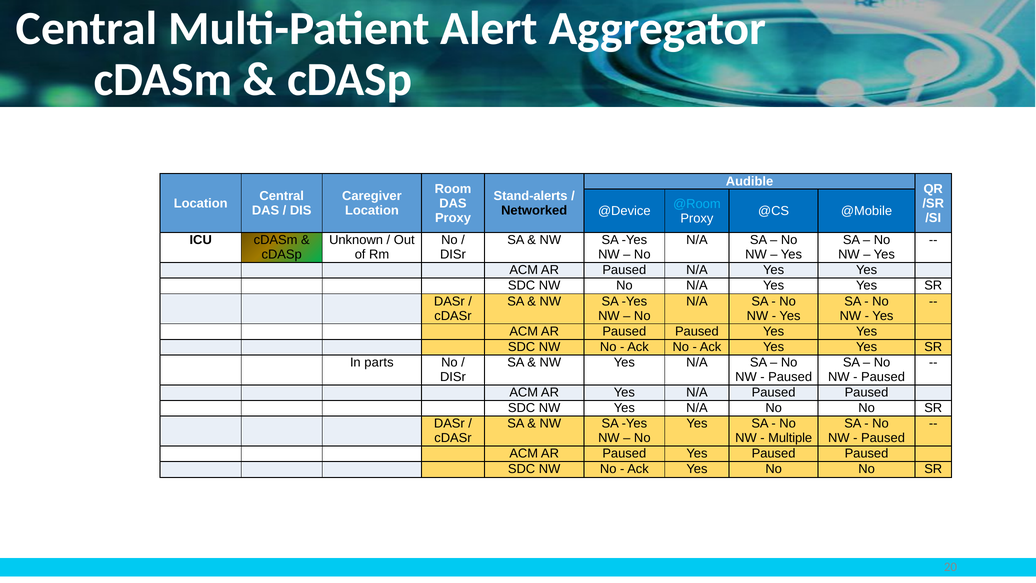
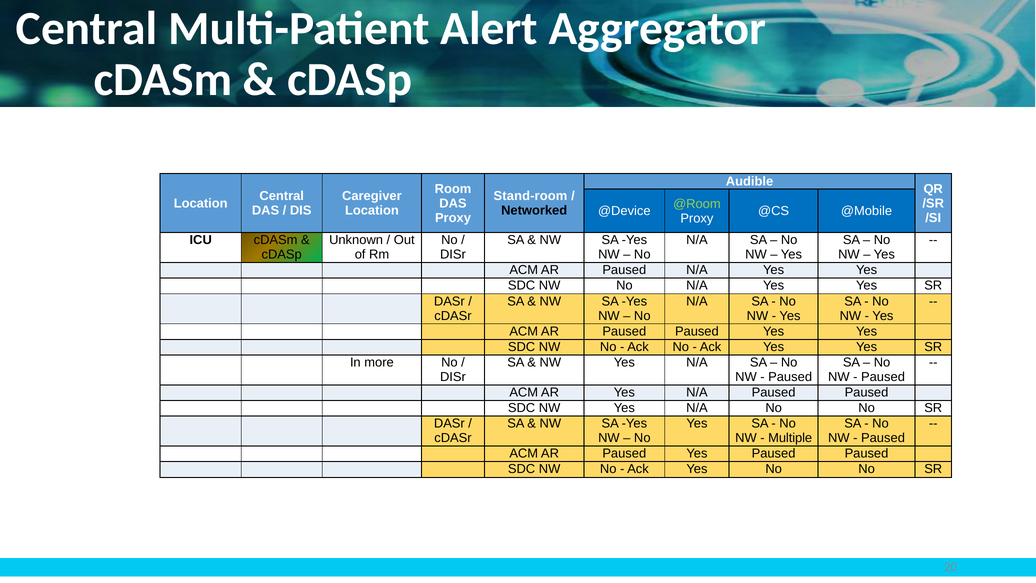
Stand-alerts: Stand-alerts -> Stand-room
@Room colour: light blue -> light green
parts: parts -> more
